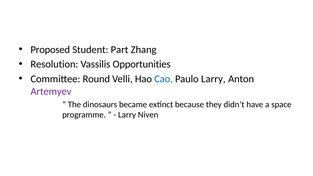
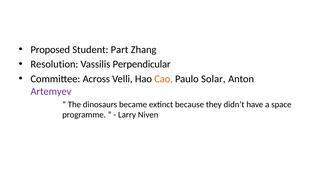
Opportunities: Opportunities -> Perpendicular
Round: Round -> Across
Cao colour: blue -> orange
Paulo Larry: Larry -> Solar
